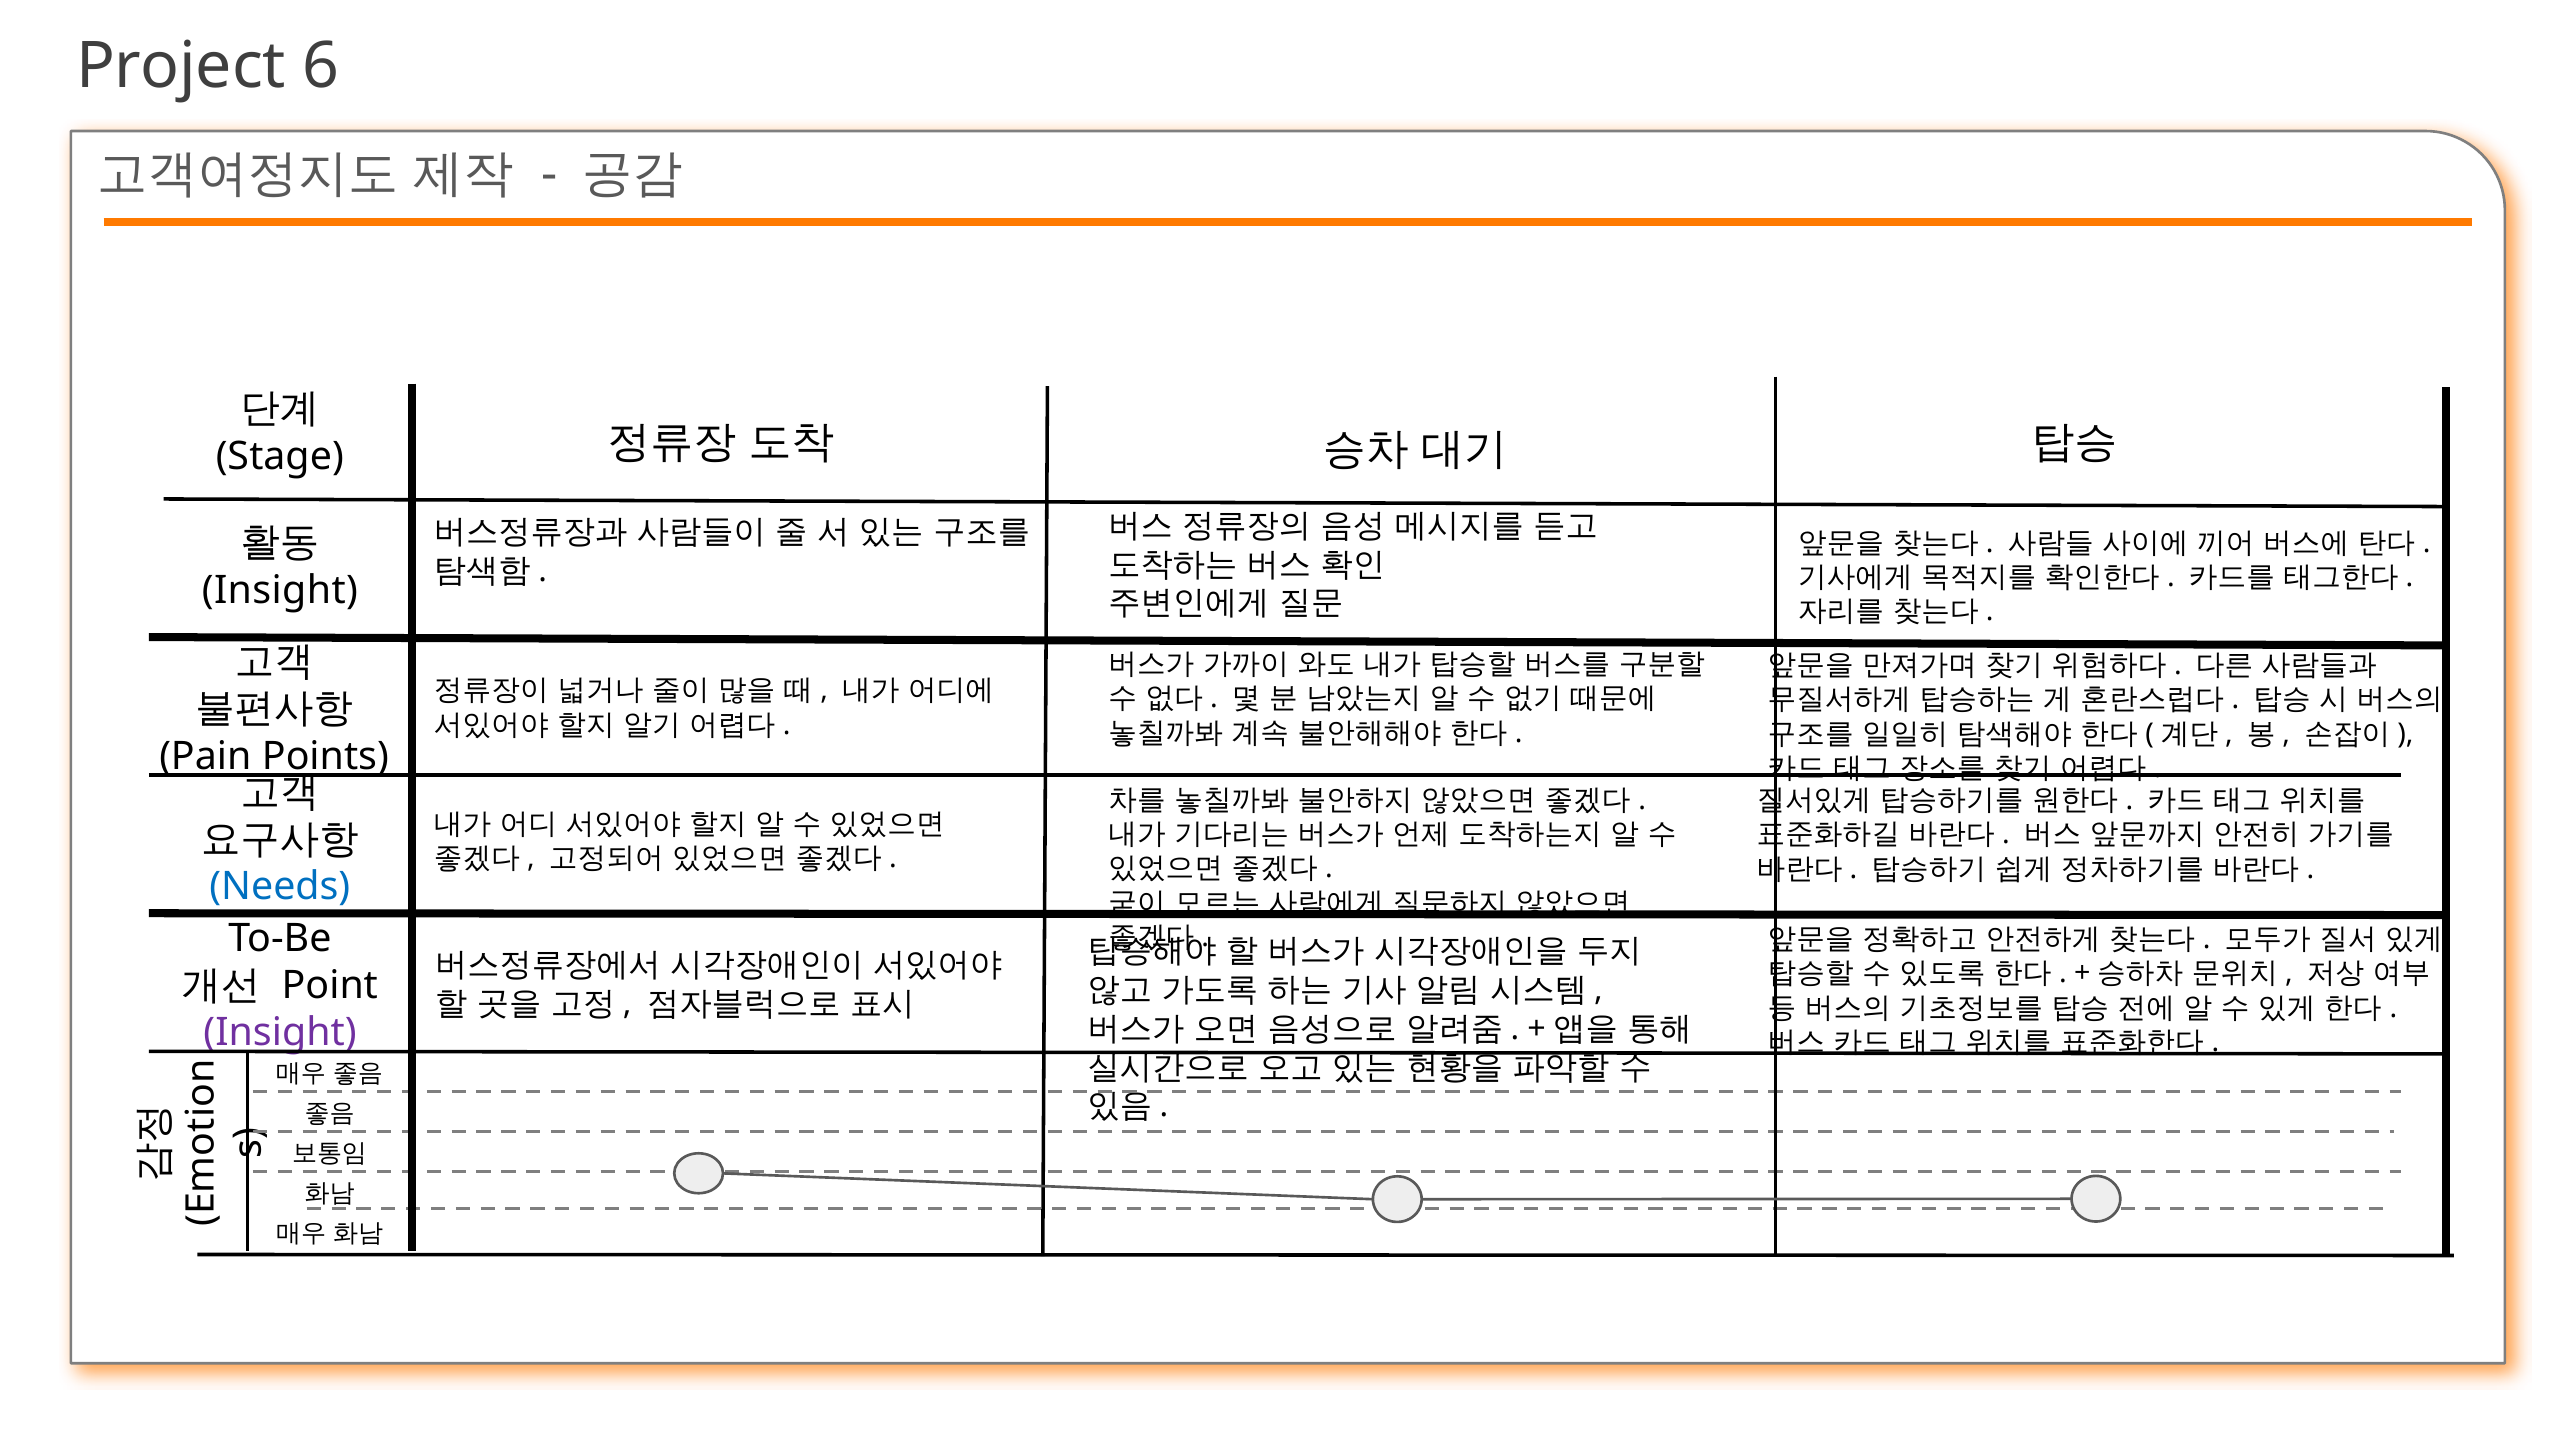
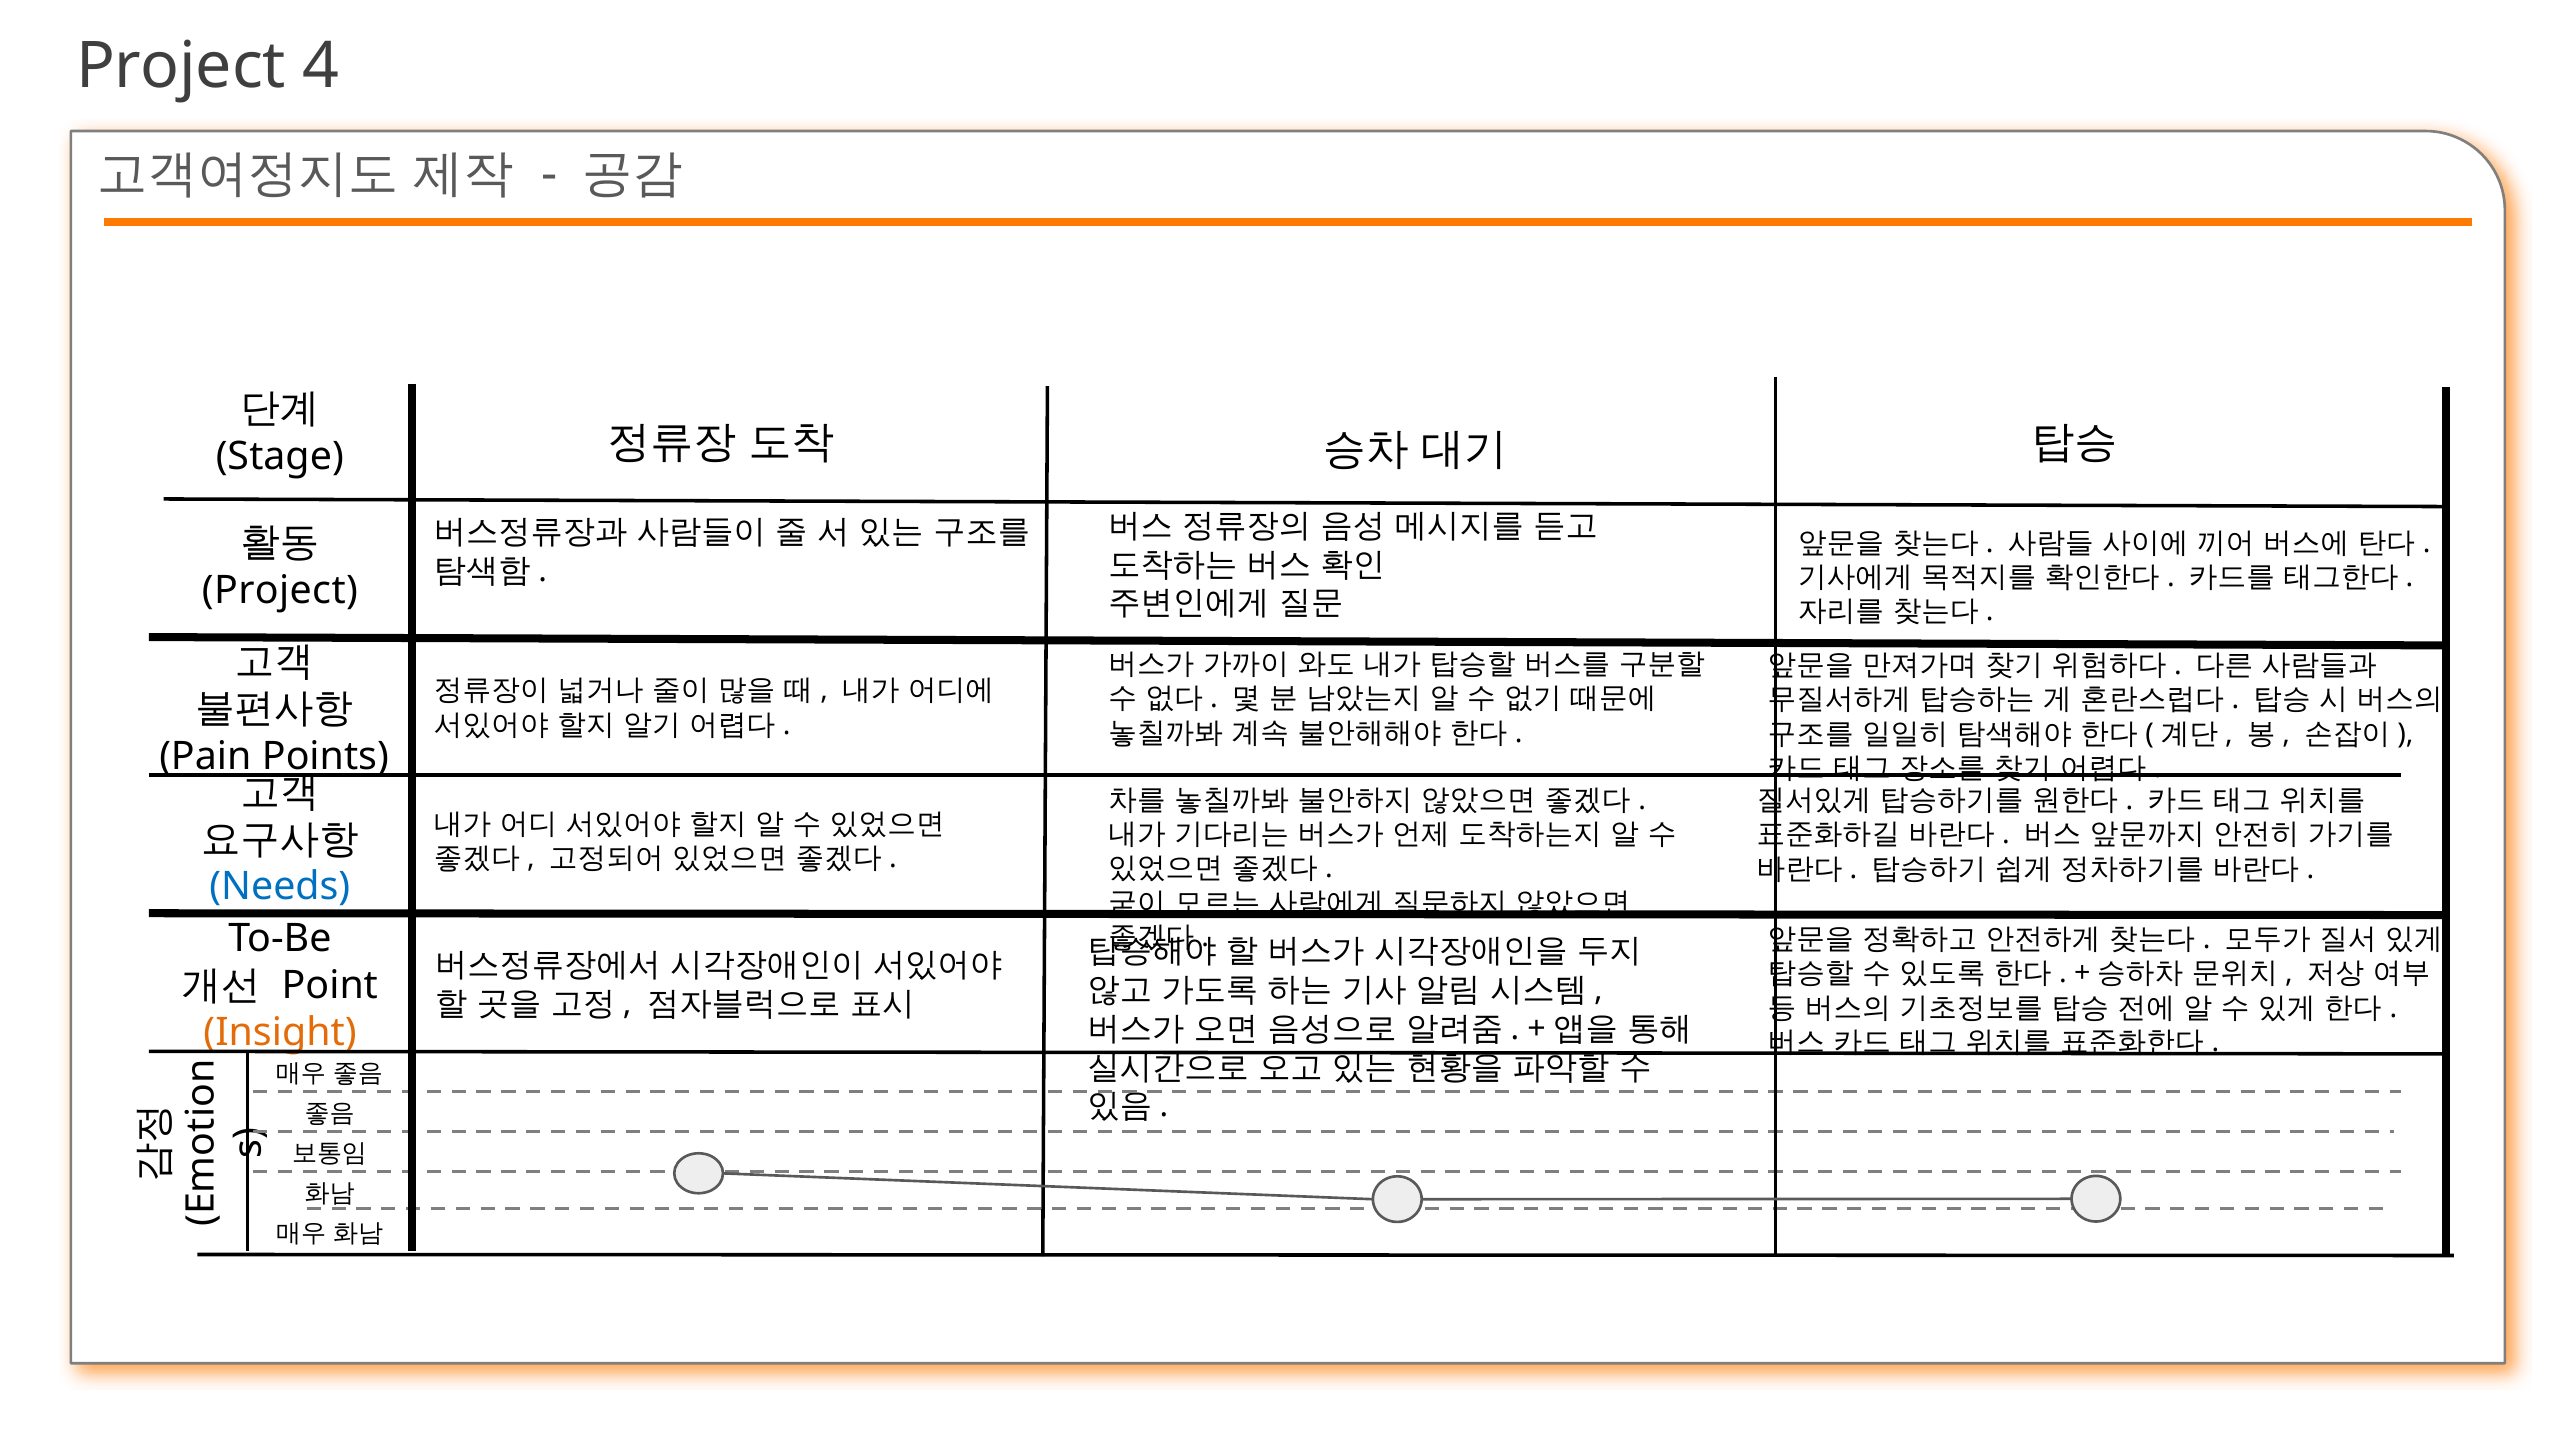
6: 6 -> 4
Insight at (280, 590): Insight -> Project
Insight at (280, 1033) colour: purple -> orange
